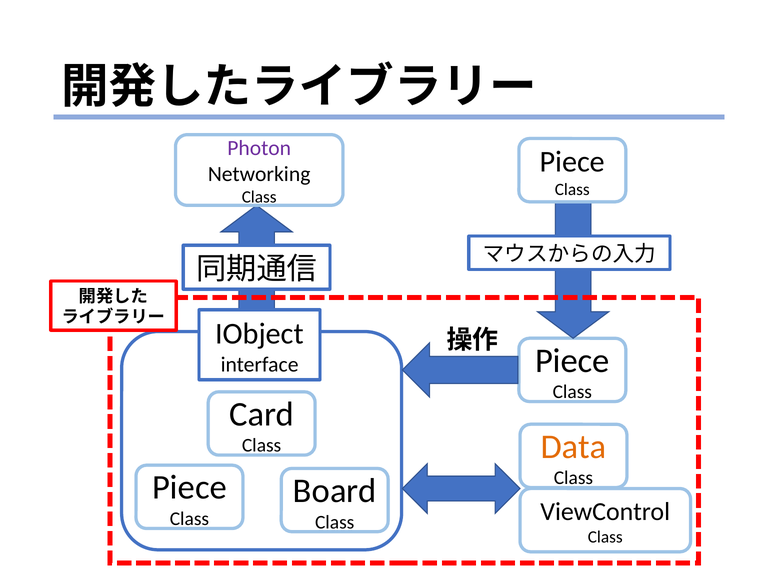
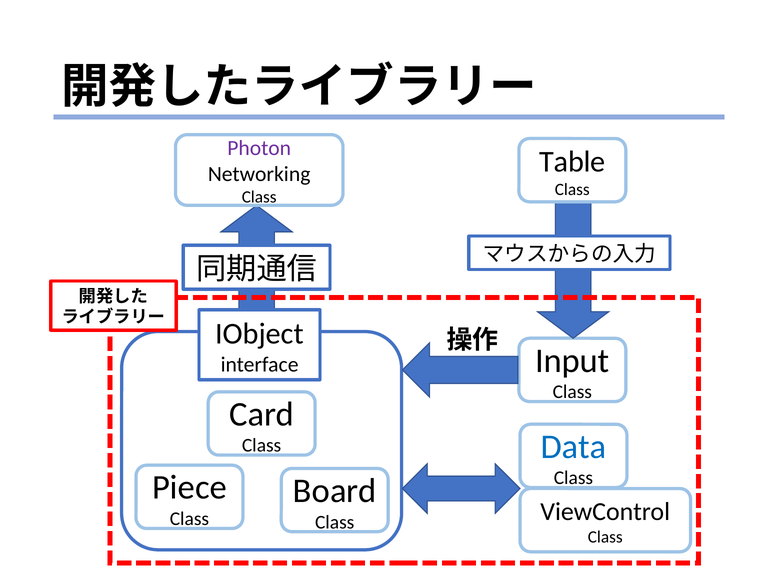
Piece at (572, 162): Piece -> Table
Piece at (572, 361): Piece -> Input
Data colour: orange -> blue
